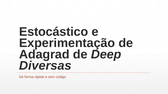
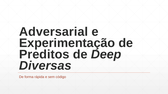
Estocástico: Estocástico -> Adversarial
Adagrad: Adagrad -> Preditos
